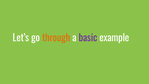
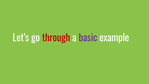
through colour: orange -> red
